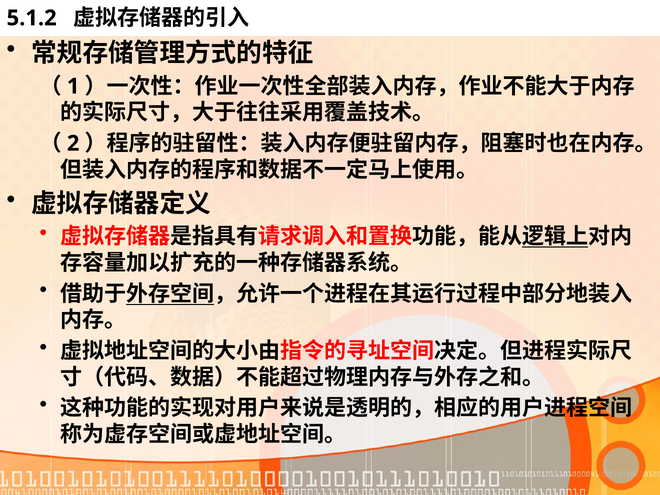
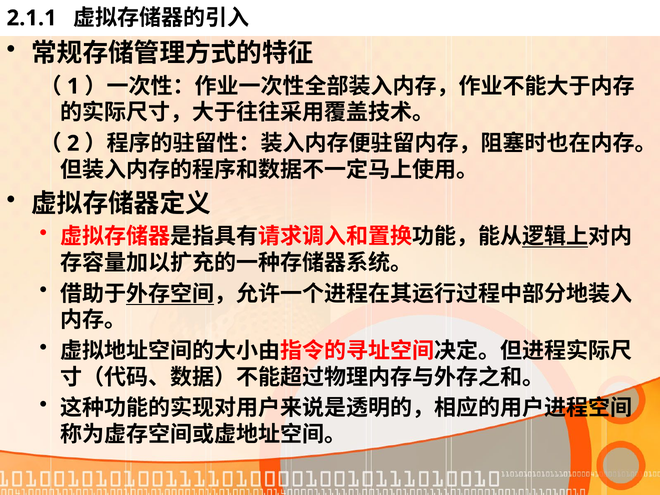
5.1.2: 5.1.2 -> 2.1.1
